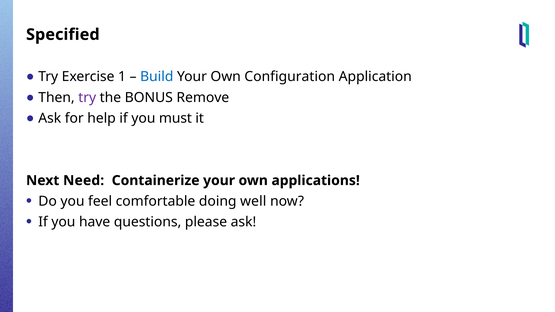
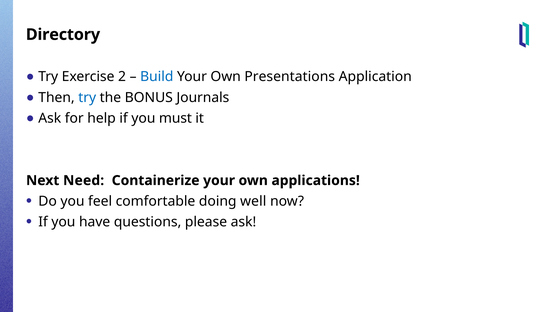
Specified: Specified -> Directory
1: 1 -> 2
Configuration: Configuration -> Presentations
try at (87, 98) colour: purple -> blue
Remove: Remove -> Journals
